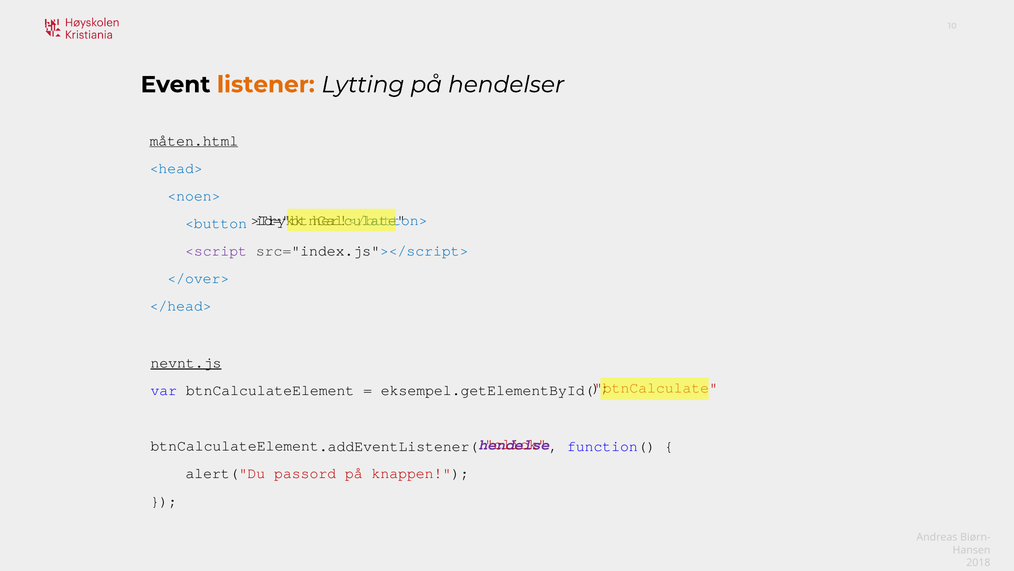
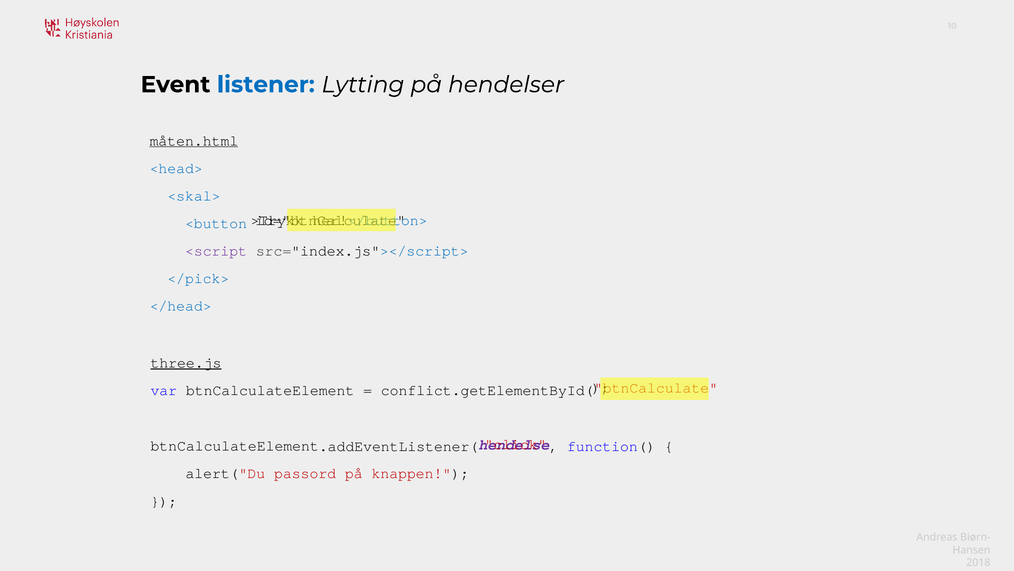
listener colour: orange -> blue
<noen>: <noen> -> <skal>
</over>: </over> -> </pick>
nevnt.js: nevnt.js -> three.js
eksempel.getElementById(: eksempel.getElementById( -> conflict.getElementById(
